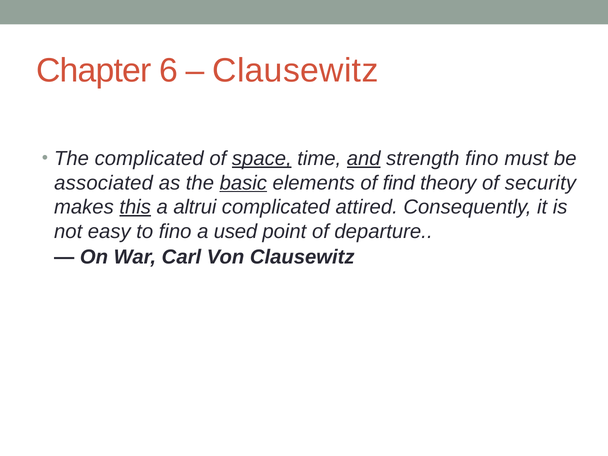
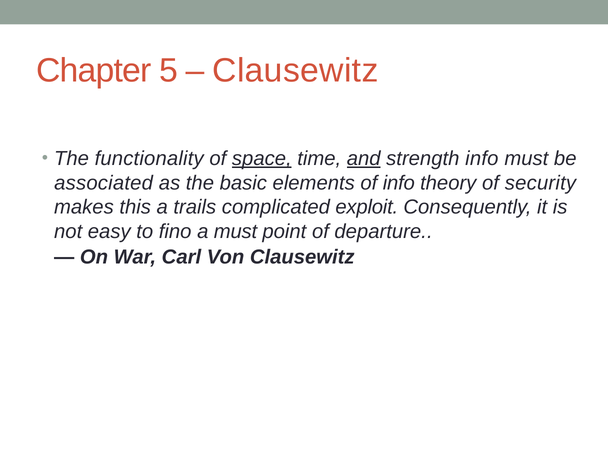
6: 6 -> 5
The complicated: complicated -> functionality
strength fino: fino -> info
basic underline: present -> none
of find: find -> info
this underline: present -> none
altrui: altrui -> trails
attired: attired -> exploit
a used: used -> must
